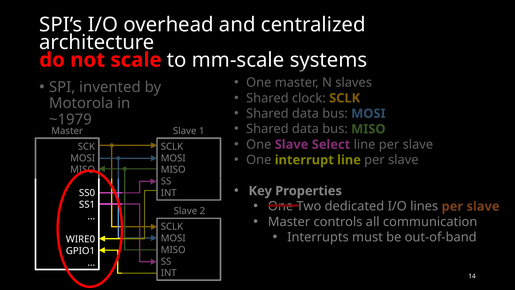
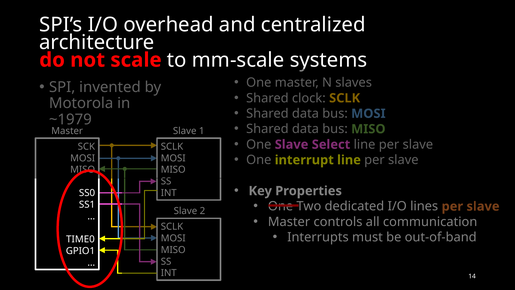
WIRE0: WIRE0 -> TIME0
